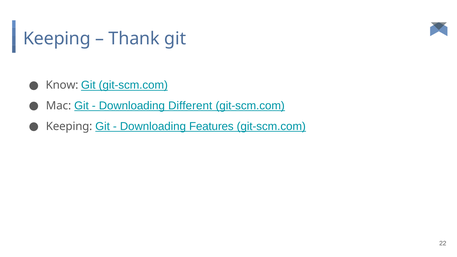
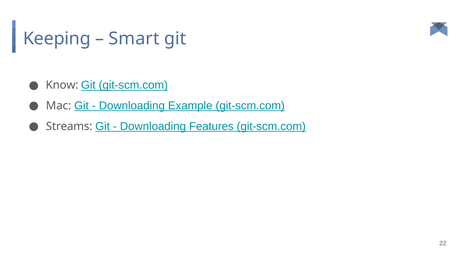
Thank: Thank -> Smart
Different: Different -> Example
Keeping at (69, 126): Keeping -> Streams
